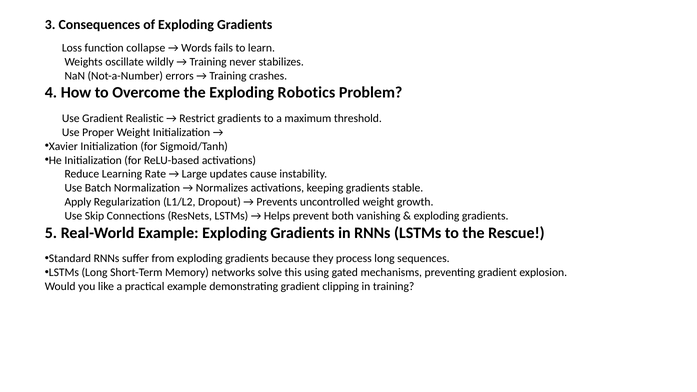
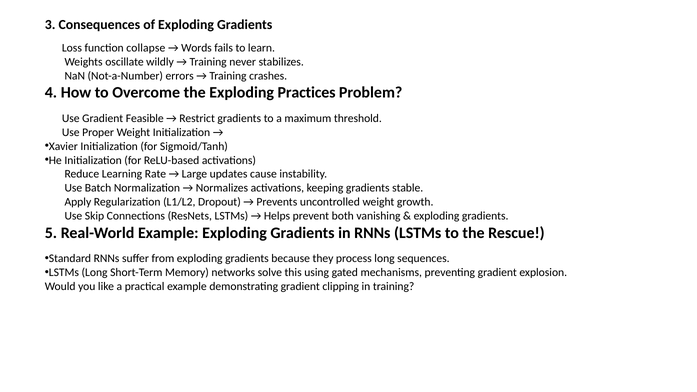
Robotics: Robotics -> Practices
Realistic: Realistic -> Feasible
